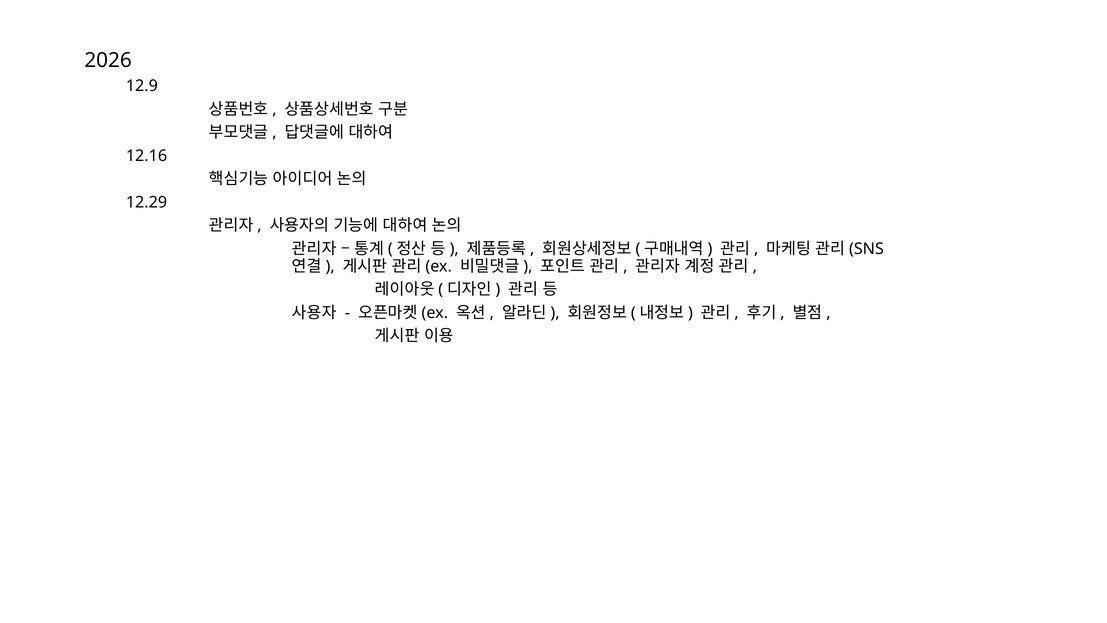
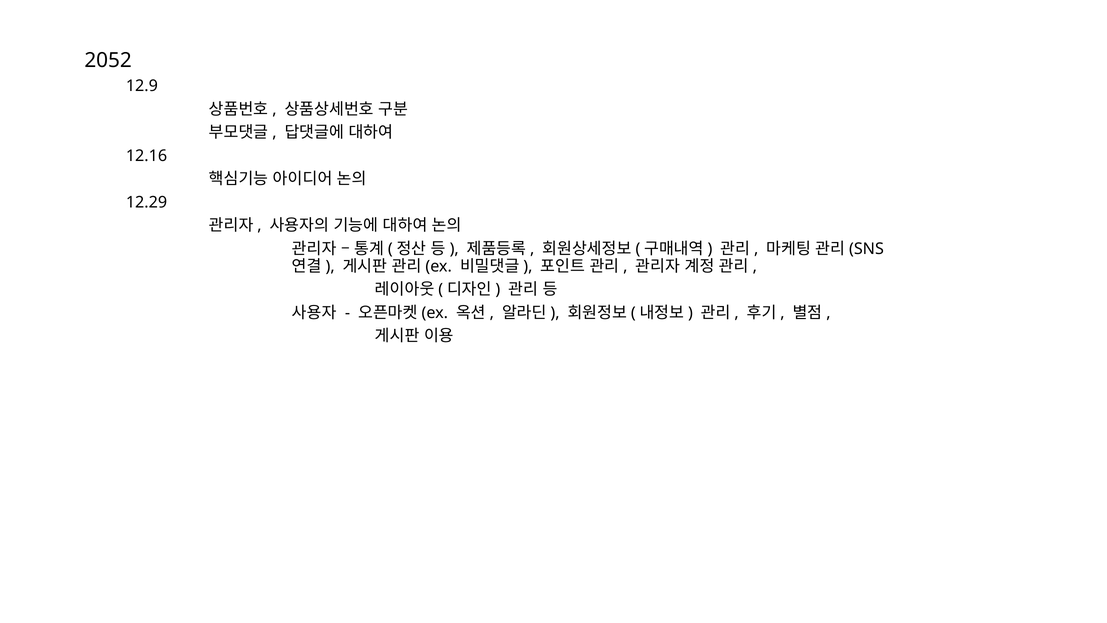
2026: 2026 -> 2052
